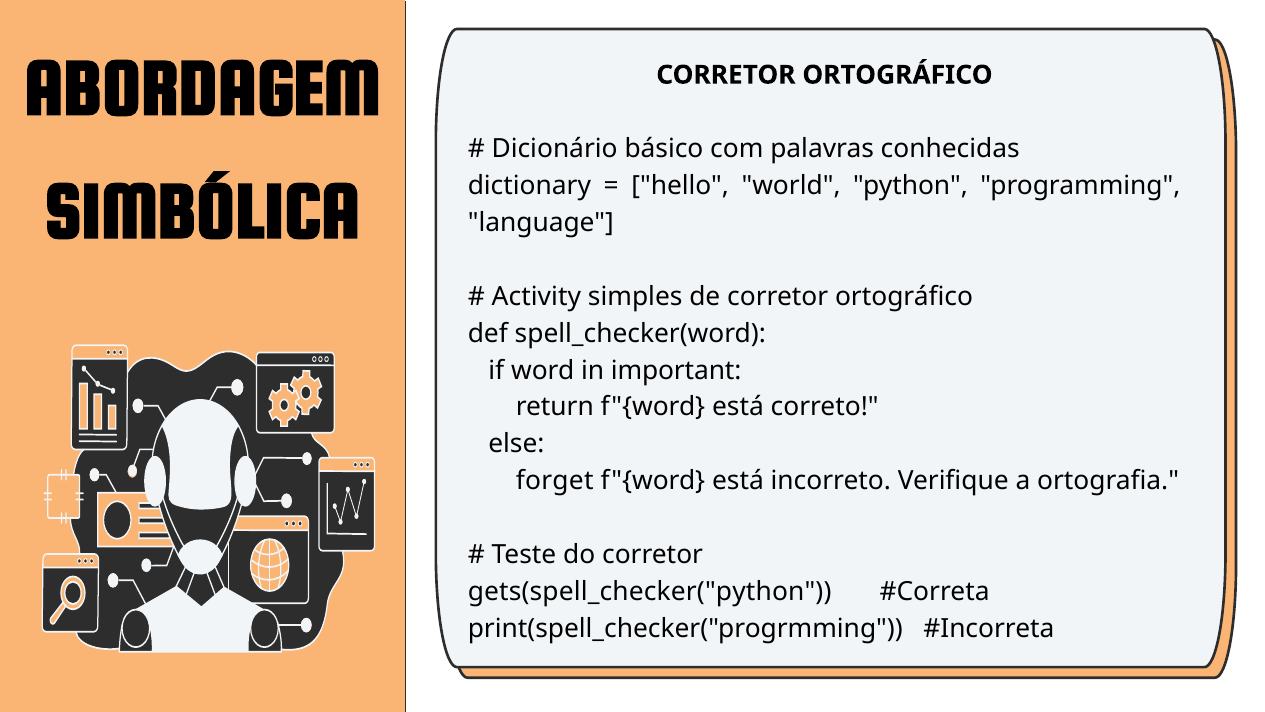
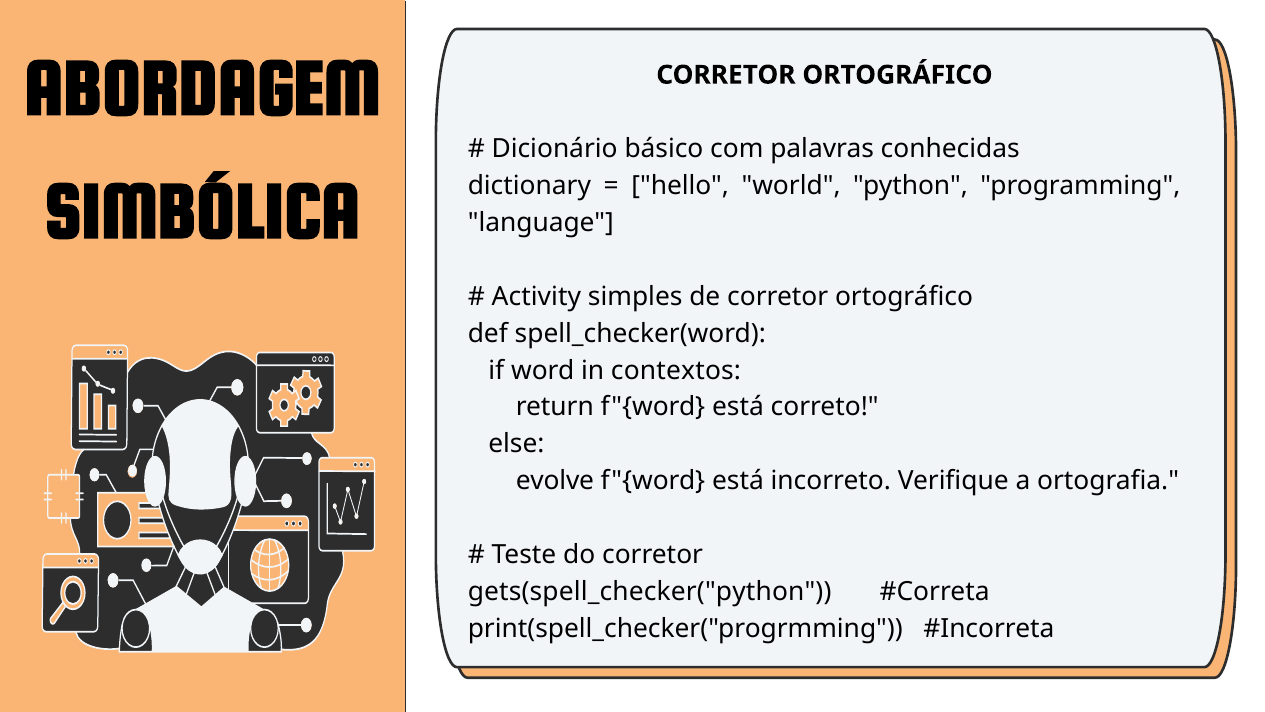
important: important -> contextos
forget: forget -> evolve
